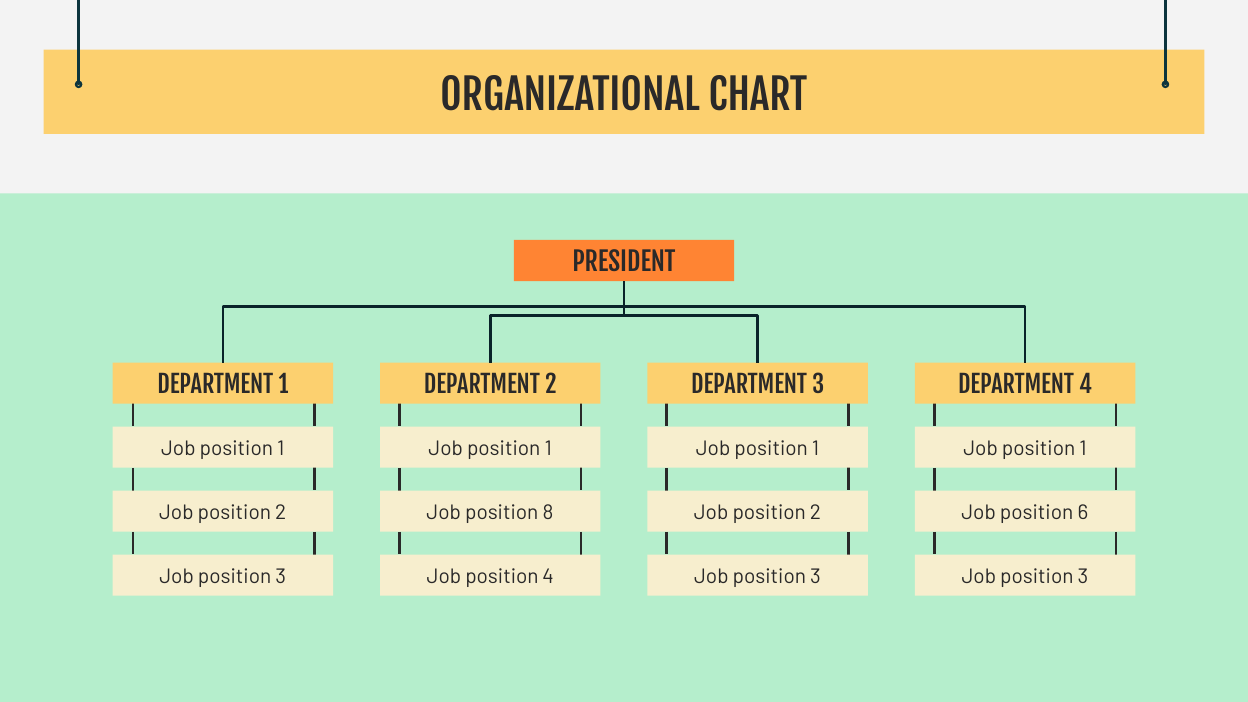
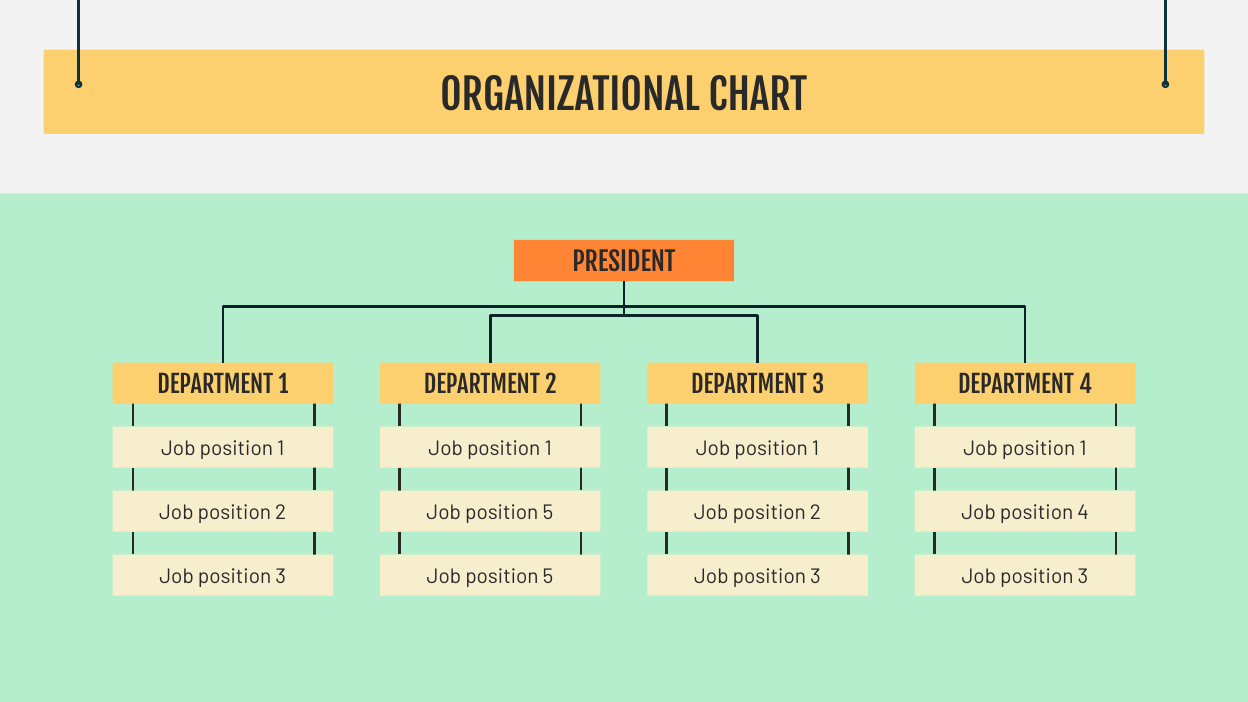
8 at (548, 513): 8 -> 5
position 6: 6 -> 4
3 Job position 4: 4 -> 5
